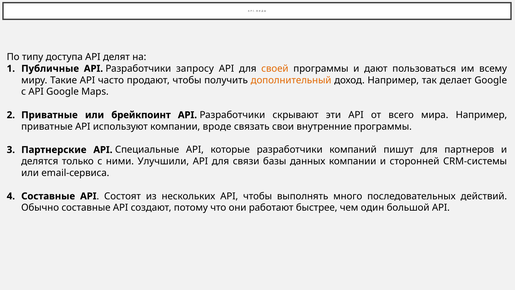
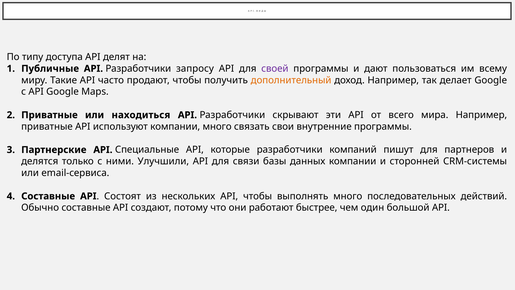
своей colour: orange -> purple
брейкпоинт: брейкпоинт -> находиться
компании вроде: вроде -> много
